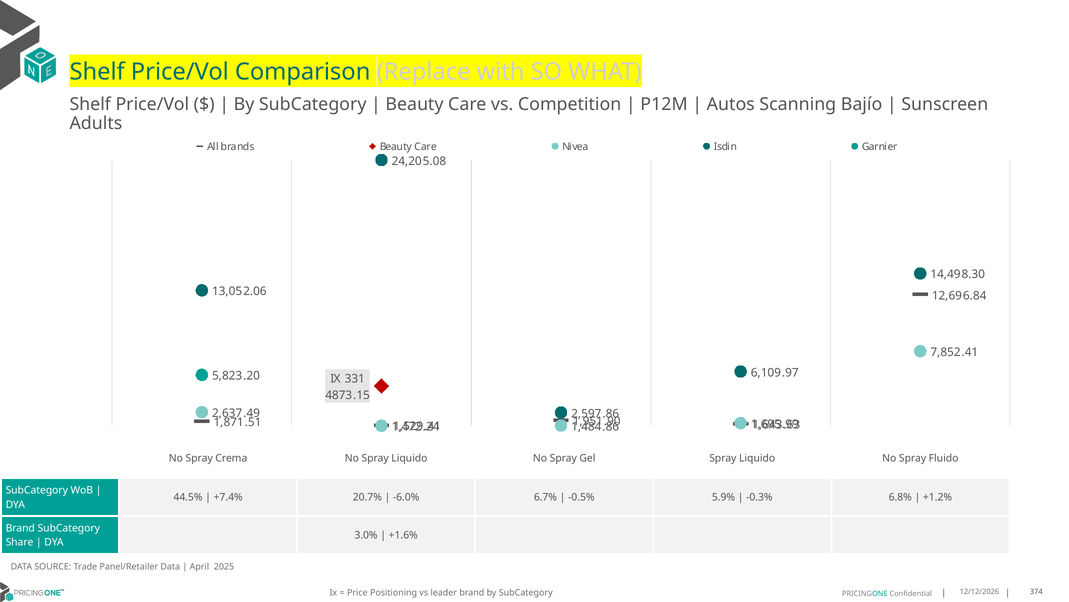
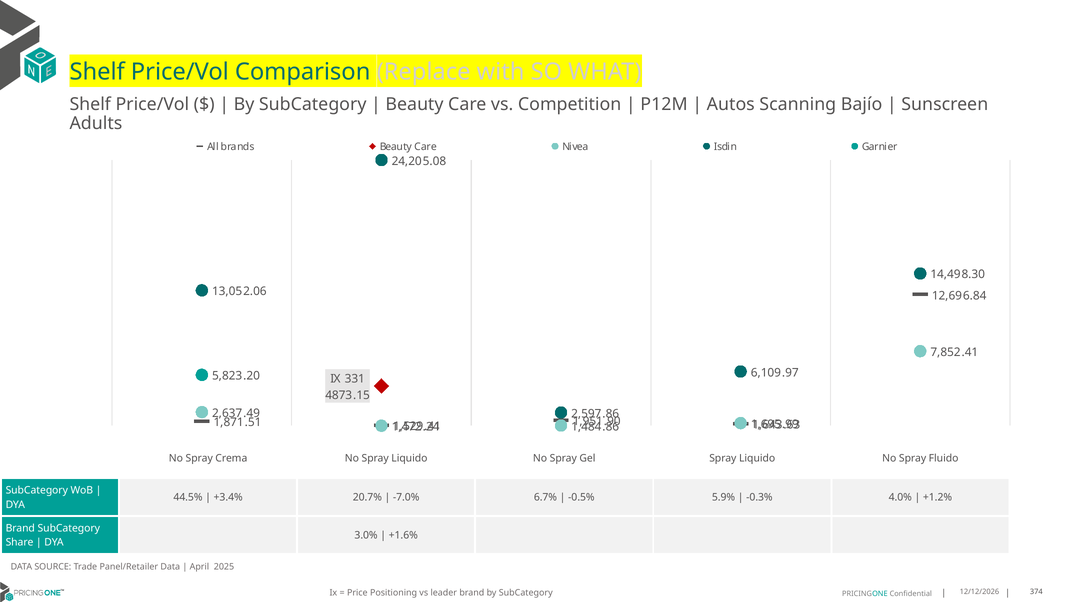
+7.4%: +7.4% -> +3.4%
-6.0%: -6.0% -> -7.0%
6.8%: 6.8% -> 4.0%
